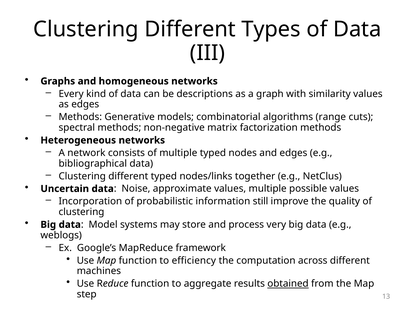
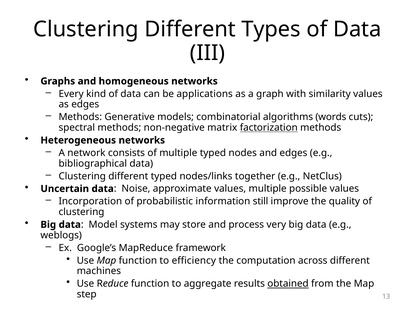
descriptions: descriptions -> applications
range: range -> words
factorization underline: none -> present
